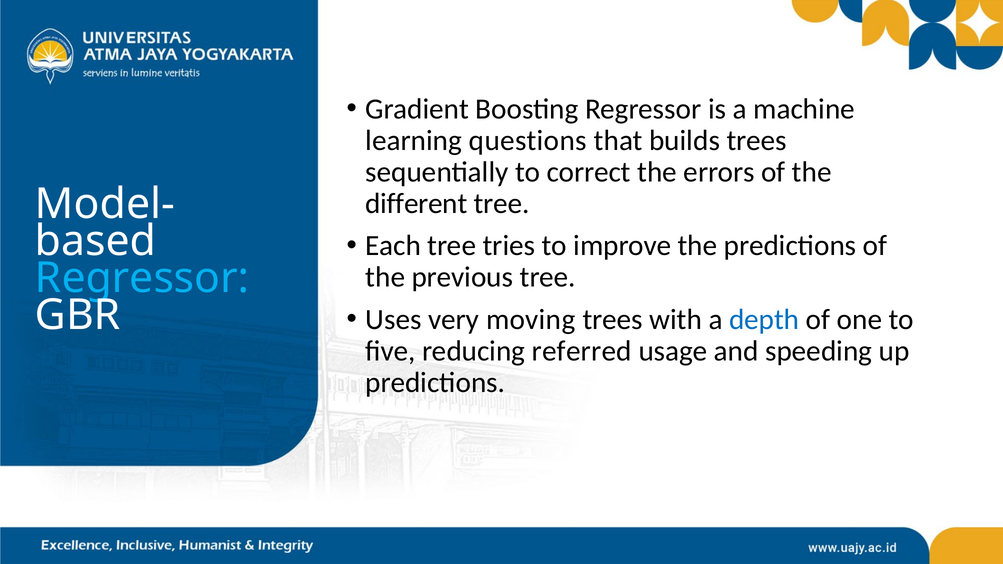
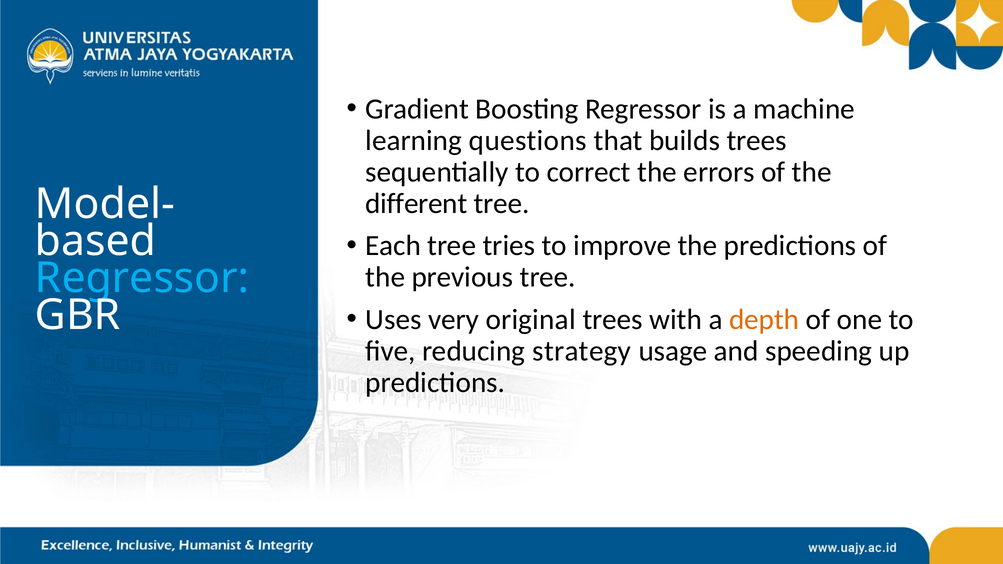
moving: moving -> original
depth colour: blue -> orange
referred: referred -> strategy
